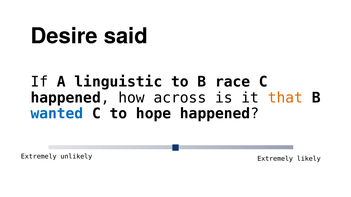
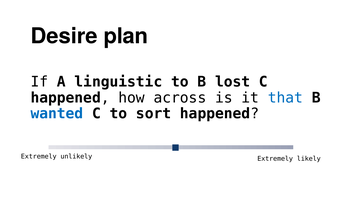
said: said -> plan
race: race -> lost
that colour: orange -> blue
hope: hope -> sort
